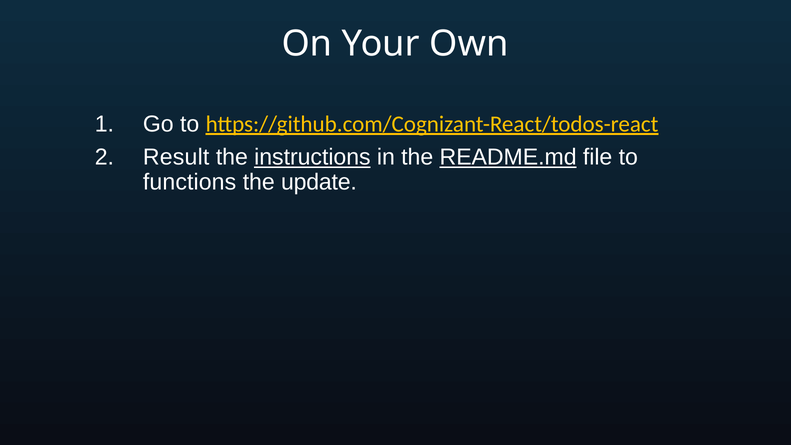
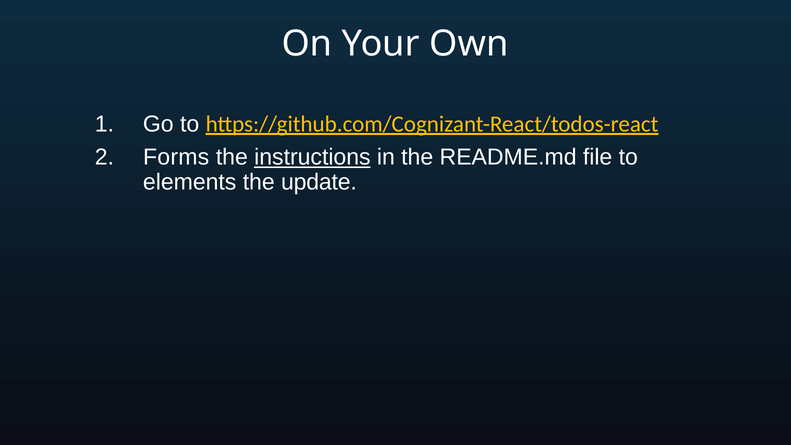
Result: Result -> Forms
README.md underline: present -> none
functions: functions -> elements
